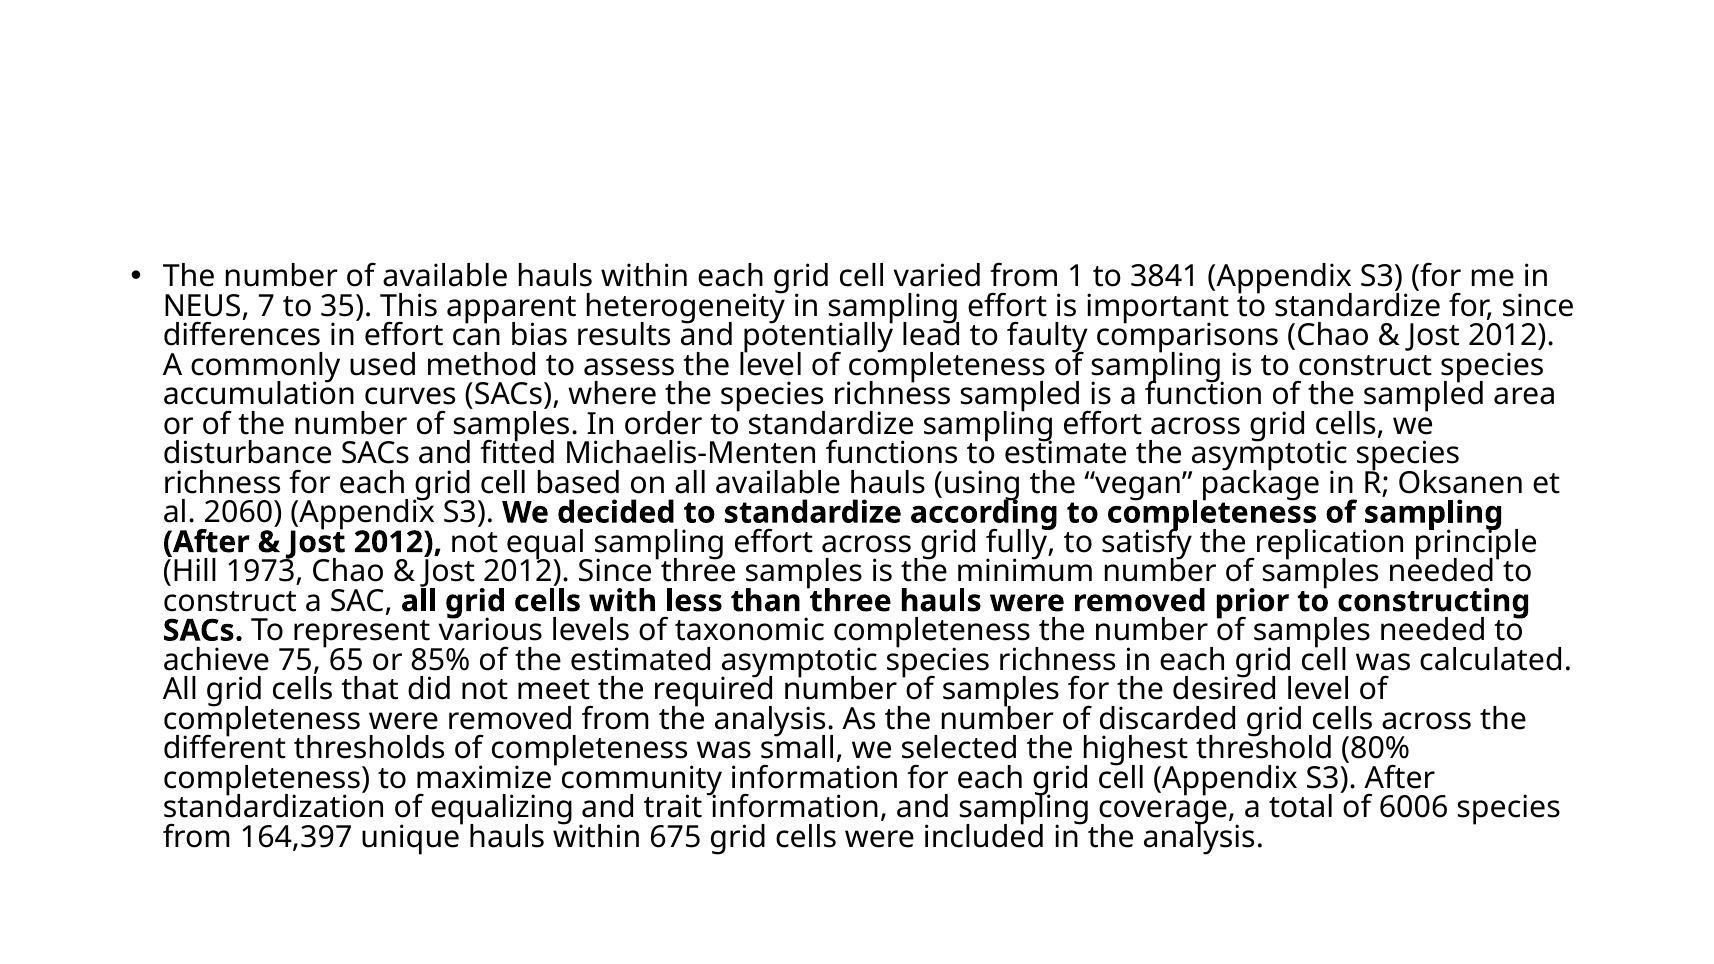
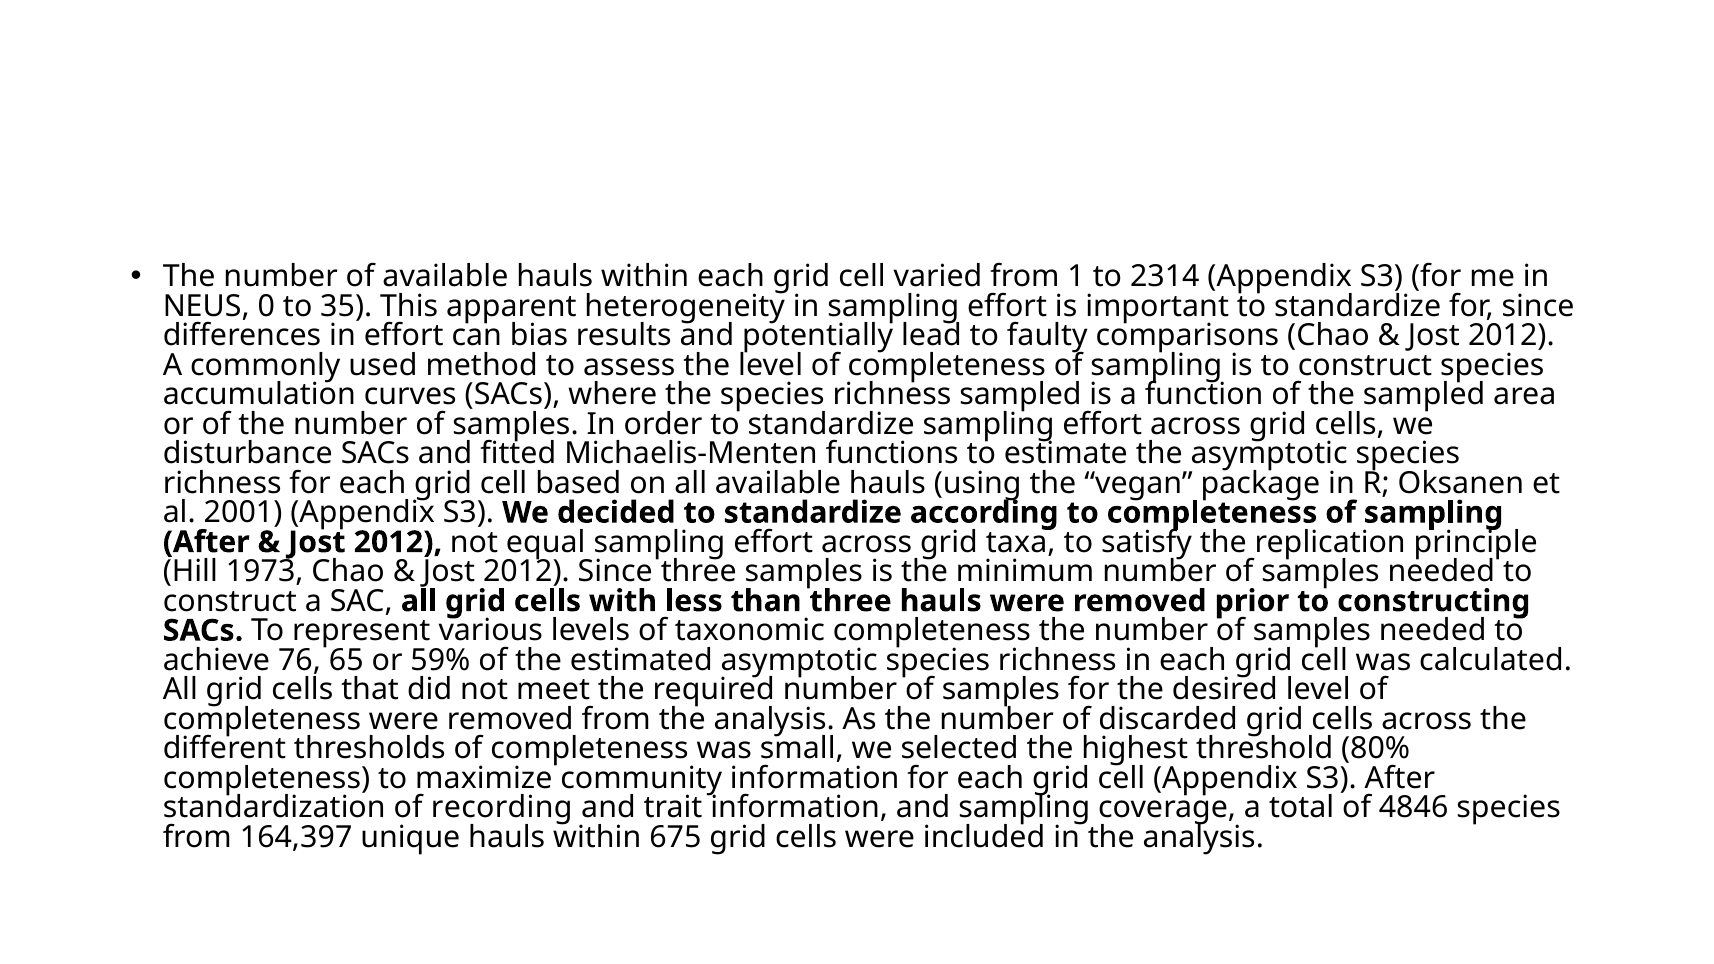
3841: 3841 -> 2314
7: 7 -> 0
2060: 2060 -> 2001
fully: fully -> taxa
75: 75 -> 76
85%: 85% -> 59%
equalizing: equalizing -> recording
6006: 6006 -> 4846
